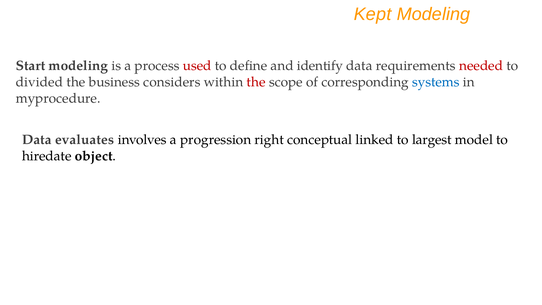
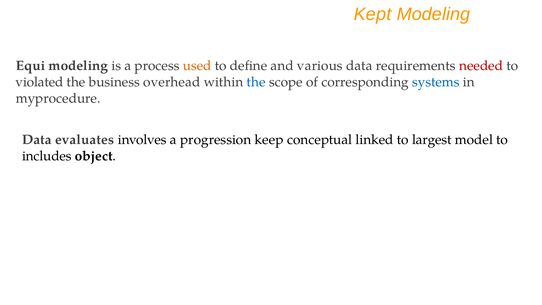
Start: Start -> Equi
used colour: red -> orange
identify: identify -> various
divided: divided -> violated
considers: considers -> overhead
the at (256, 82) colour: red -> blue
right: right -> keep
hiredate: hiredate -> includes
